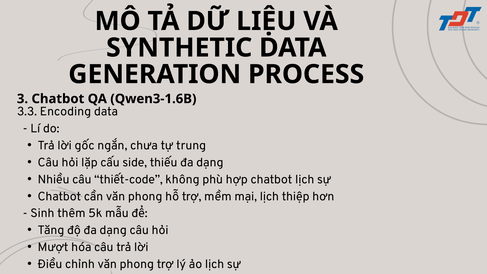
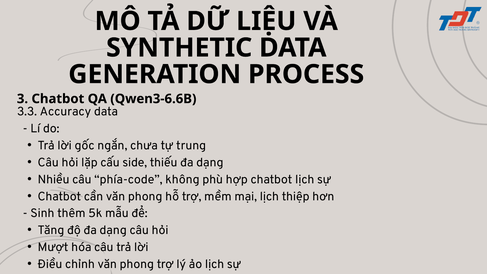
Qwen3-1.6B: Qwen3-1.6B -> Qwen3-6.6B
Encoding: Encoding -> Accuracy
thiết-code: thiết-code -> phía-code
